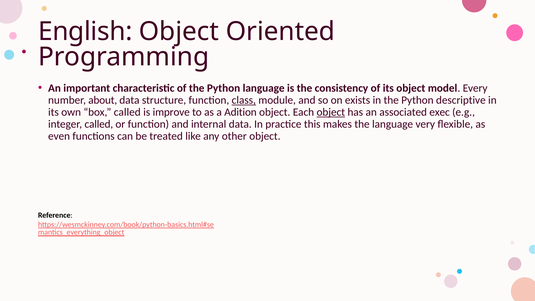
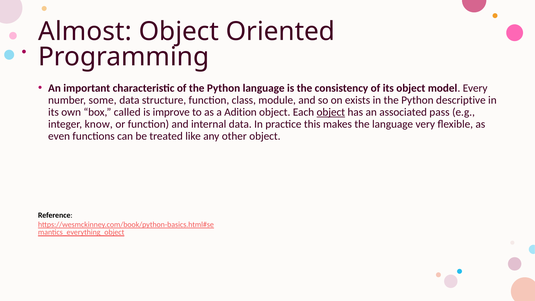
English: English -> Almost
about: about -> some
class underline: present -> none
exec: exec -> pass
integer called: called -> know
